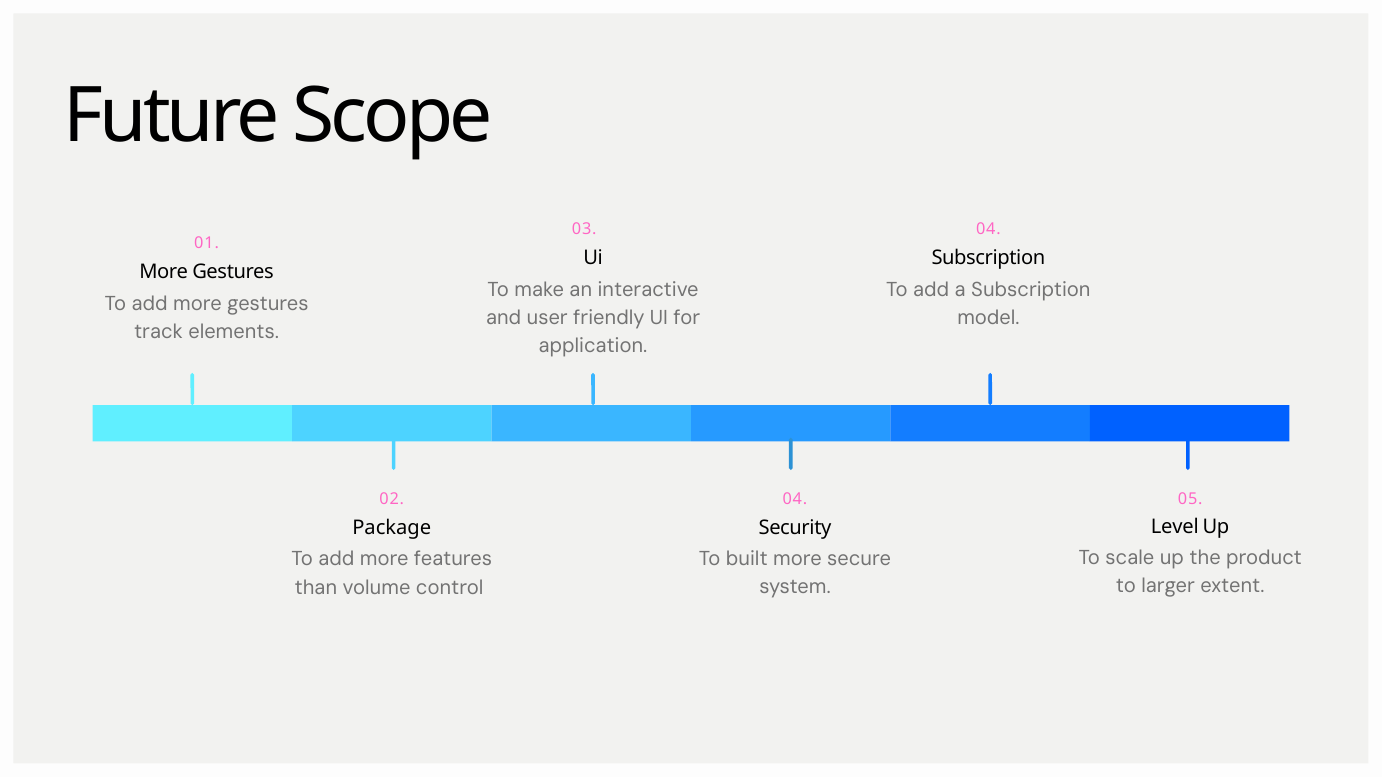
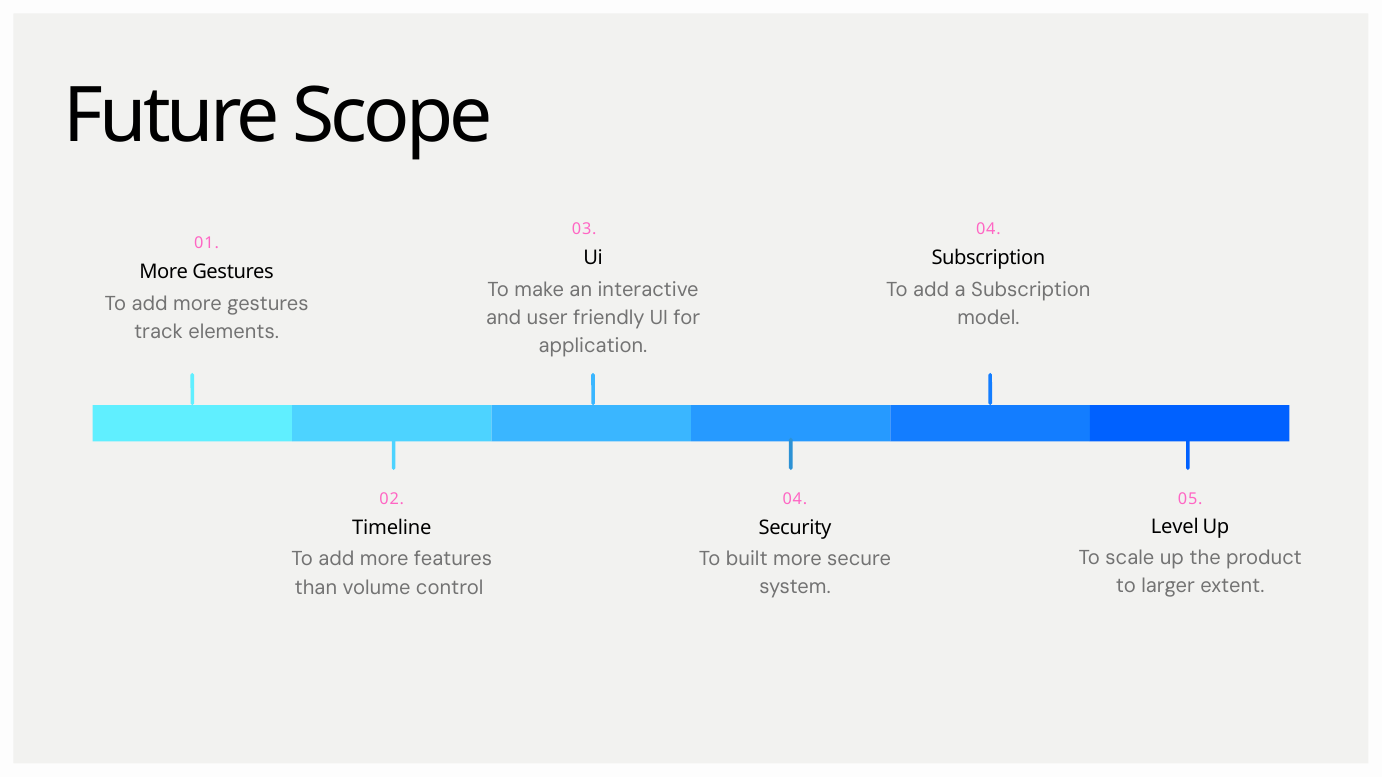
Package: Package -> Timeline
